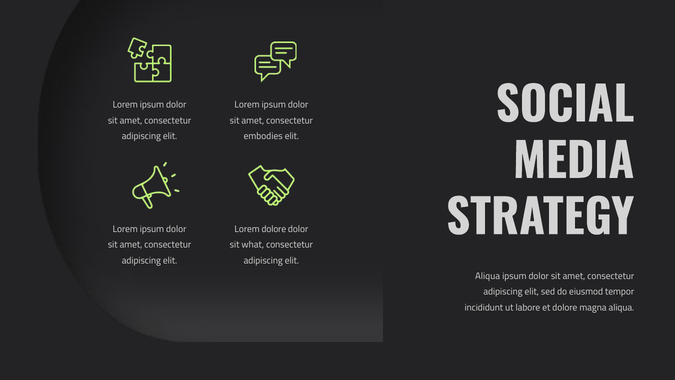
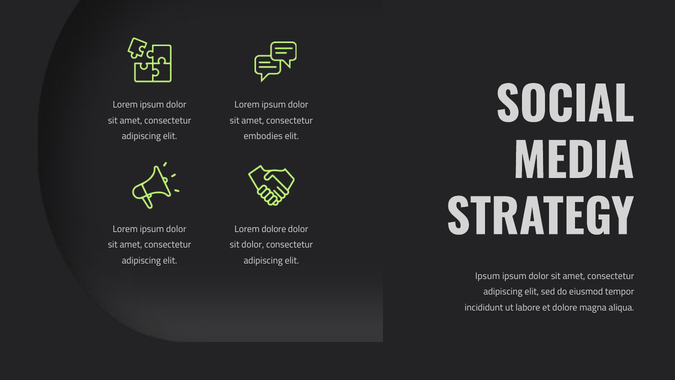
sit what: what -> dolor
Aliqua at (488, 276): Aliqua -> Ipsum
